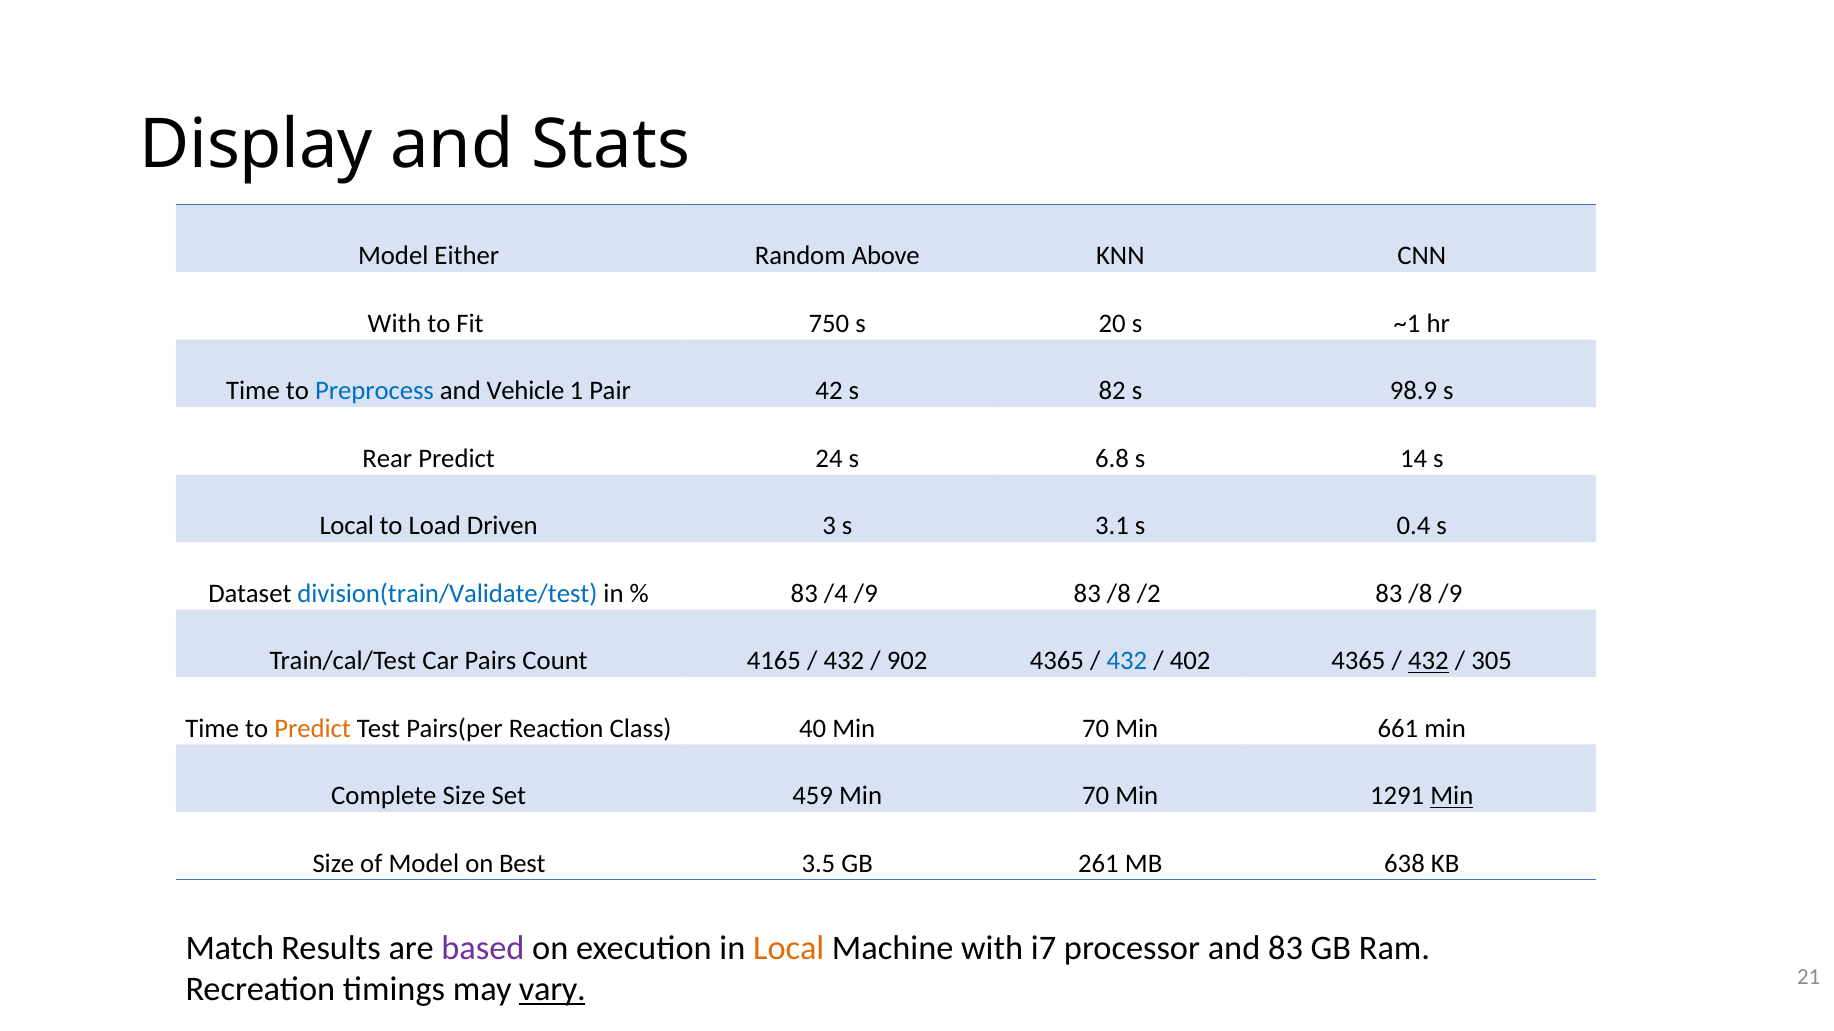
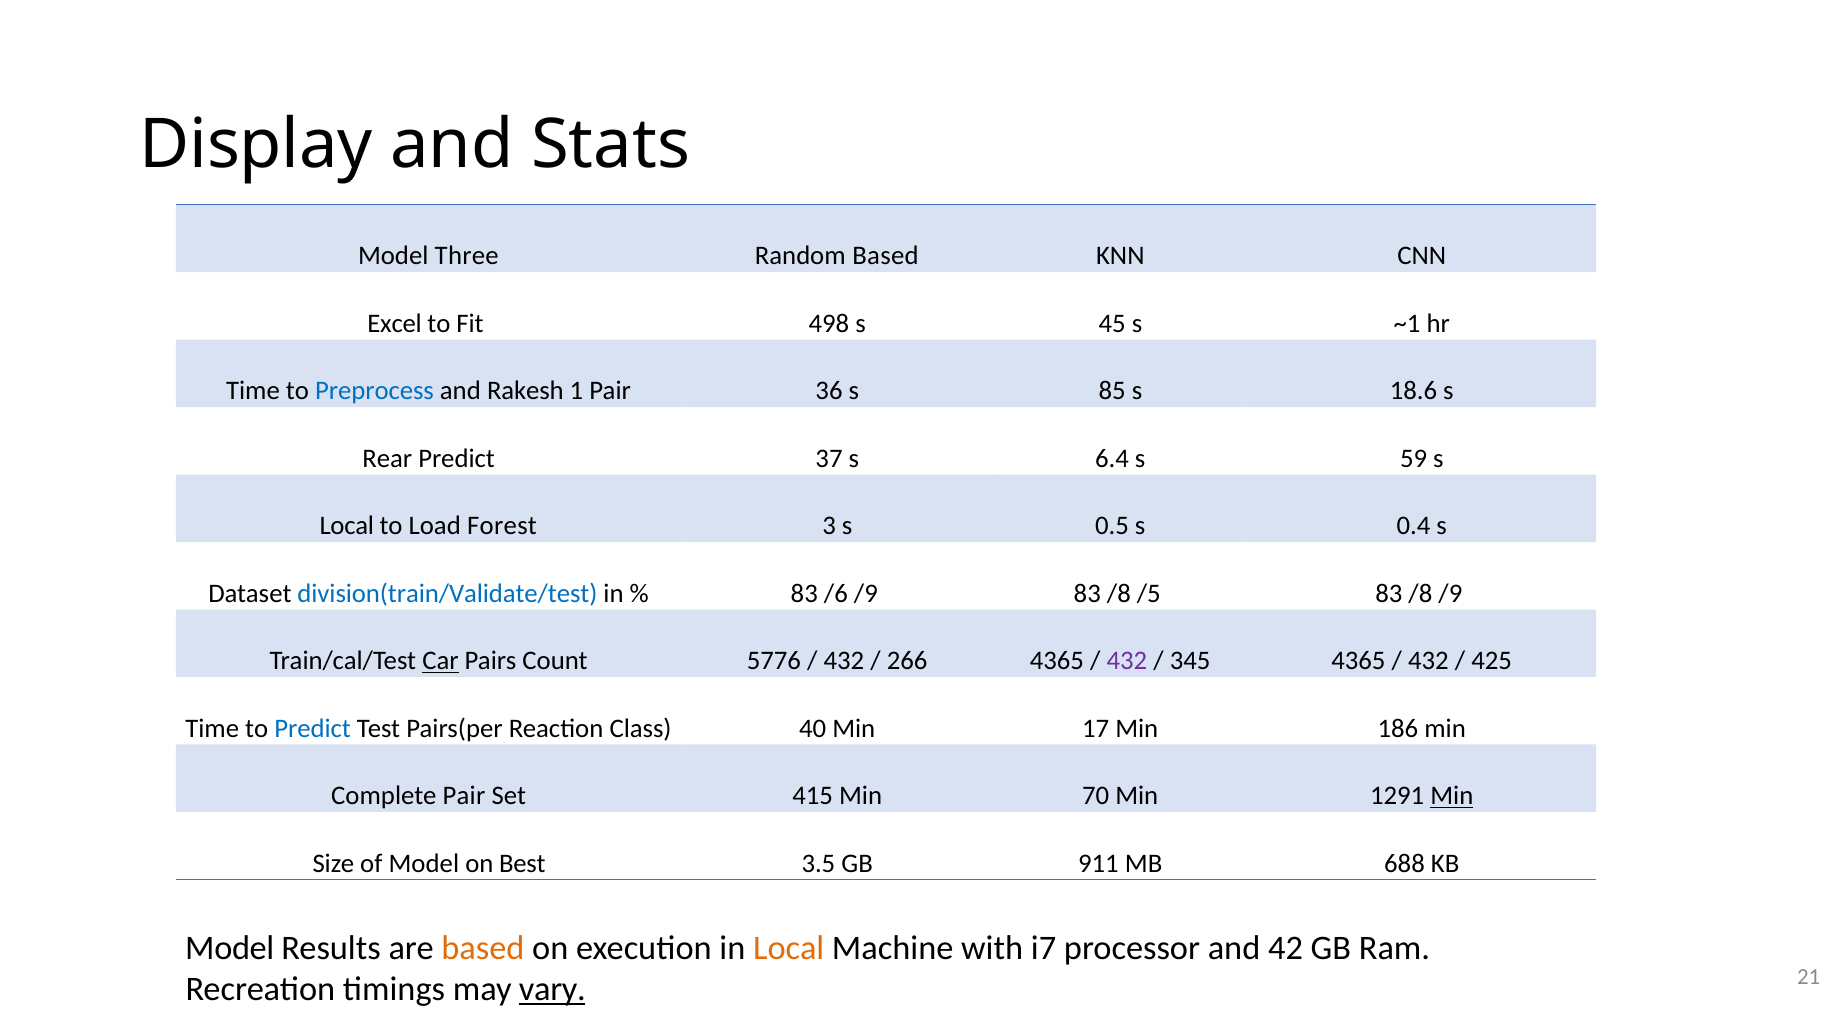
Either: Either -> Three
Random Above: Above -> Based
With at (394, 324): With -> Excel
750: 750 -> 498
20: 20 -> 45
Vehicle: Vehicle -> Rakesh
42: 42 -> 36
82: 82 -> 85
98.9: 98.9 -> 18.6
24: 24 -> 37
6.8: 6.8 -> 6.4
14: 14 -> 59
Driven: Driven -> Forest
3.1: 3.1 -> 0.5
/4: /4 -> /6
/2: /2 -> /5
Car underline: none -> present
4165: 4165 -> 5776
902: 902 -> 266
432 at (1127, 661) colour: blue -> purple
402: 402 -> 345
432 at (1428, 661) underline: present -> none
305: 305 -> 425
Predict at (313, 729) colour: orange -> blue
40 Min 70: 70 -> 17
661: 661 -> 186
Complete Size: Size -> Pair
459: 459 -> 415
261: 261 -> 911
638: 638 -> 688
Match at (230, 948): Match -> Model
based at (483, 948) colour: purple -> orange
and 83: 83 -> 42
